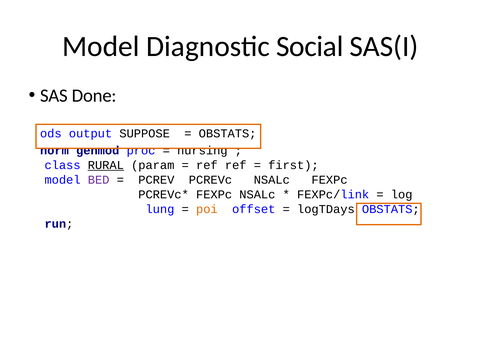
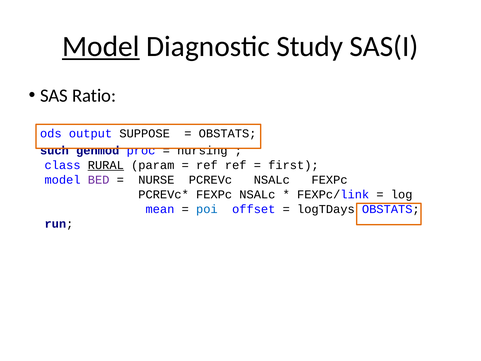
Model at (101, 47) underline: none -> present
Social: Social -> Study
Done: Done -> Ratio
norm: norm -> such
PCREV: PCREV -> NURSE
lung: lung -> mean
poi colour: orange -> blue
